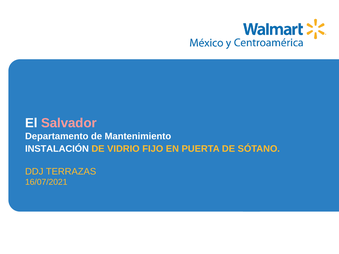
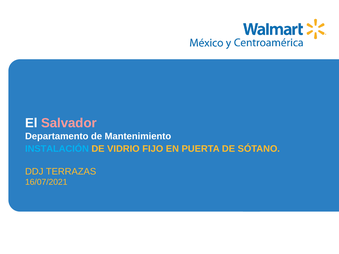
INSTALACIÓN colour: white -> light blue
